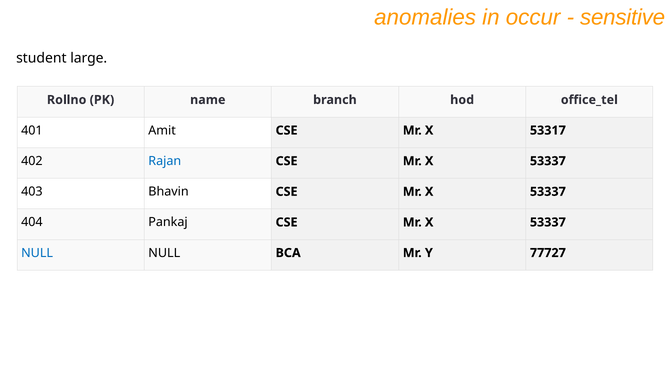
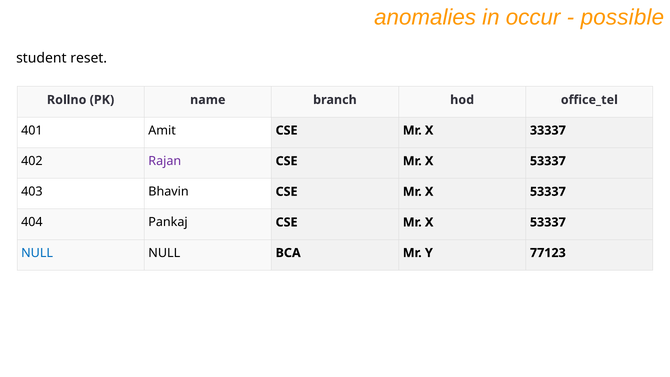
sensitive: sensitive -> possible
large: large -> reset
53317: 53317 -> 33337
Rajan colour: blue -> purple
77727: 77727 -> 77123
